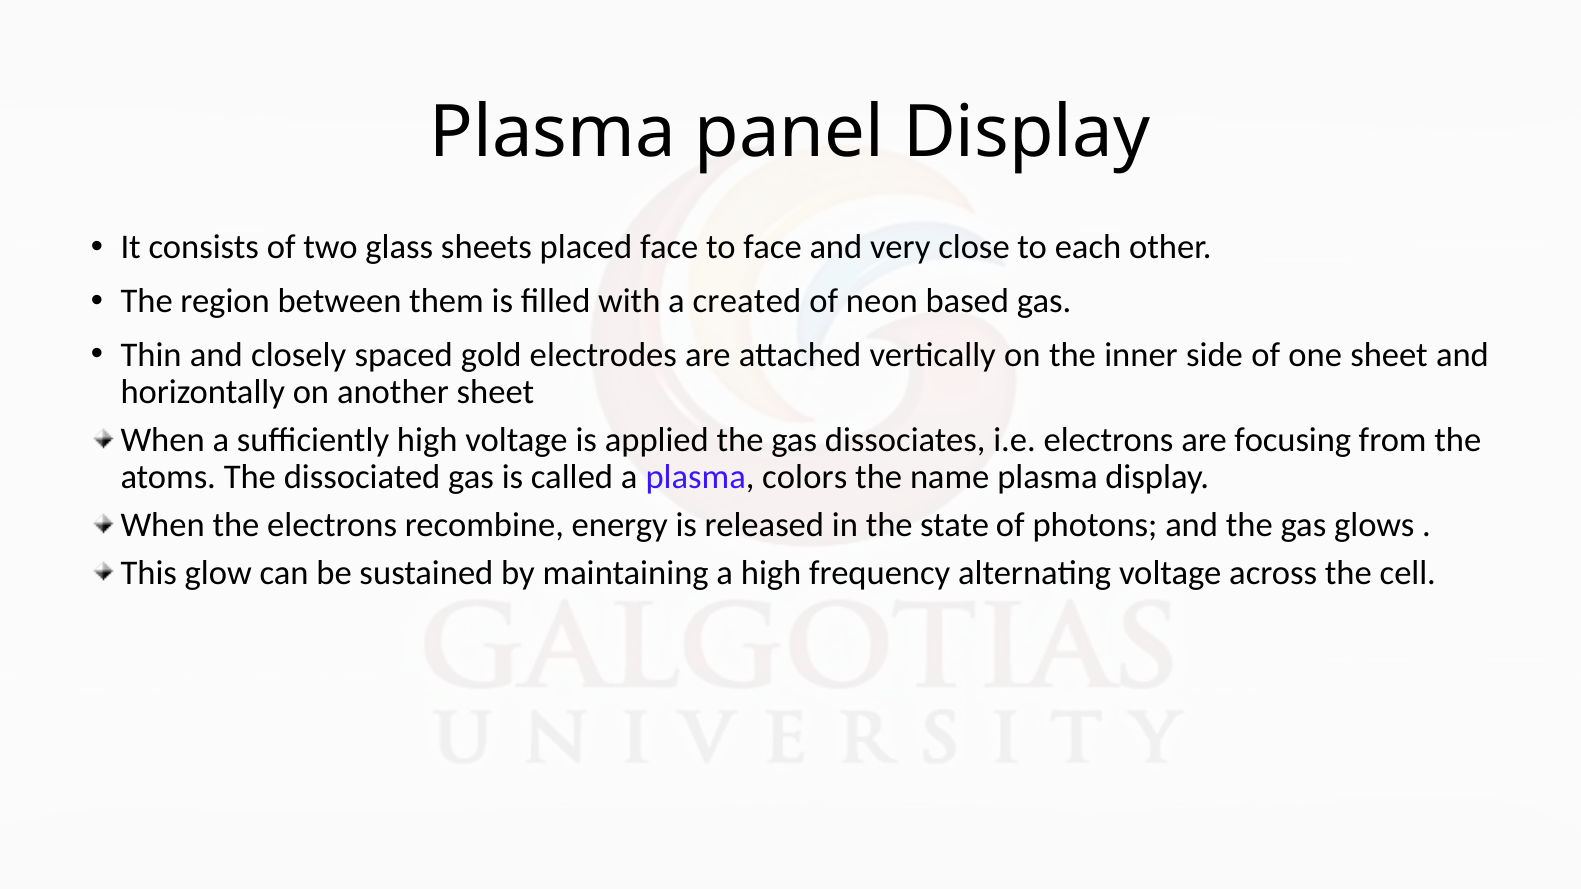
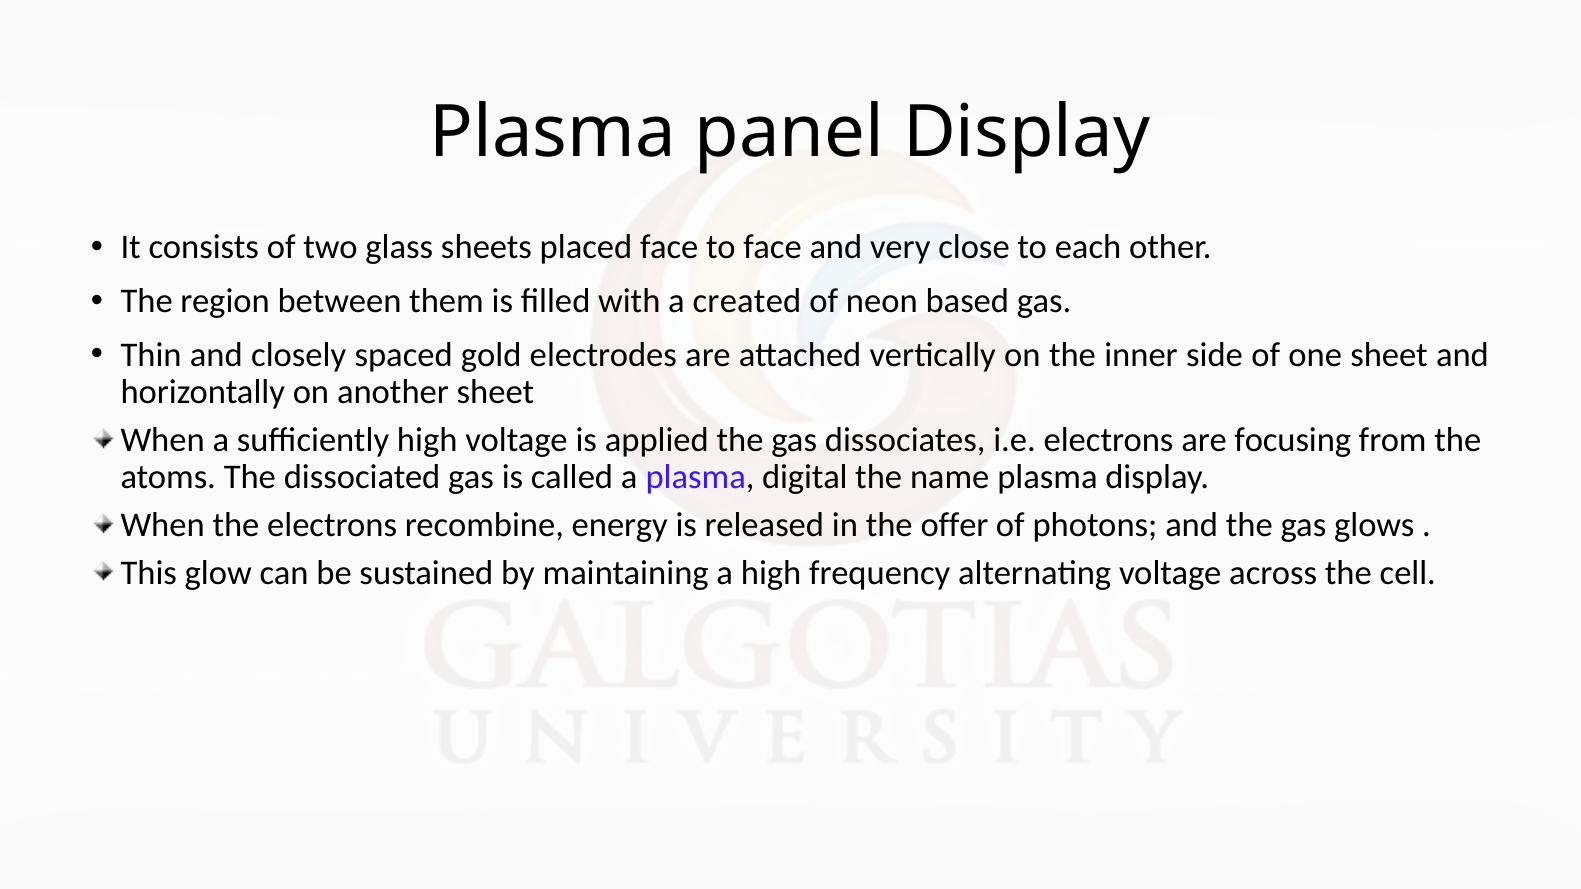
colors: colors -> digital
state: state -> offer
